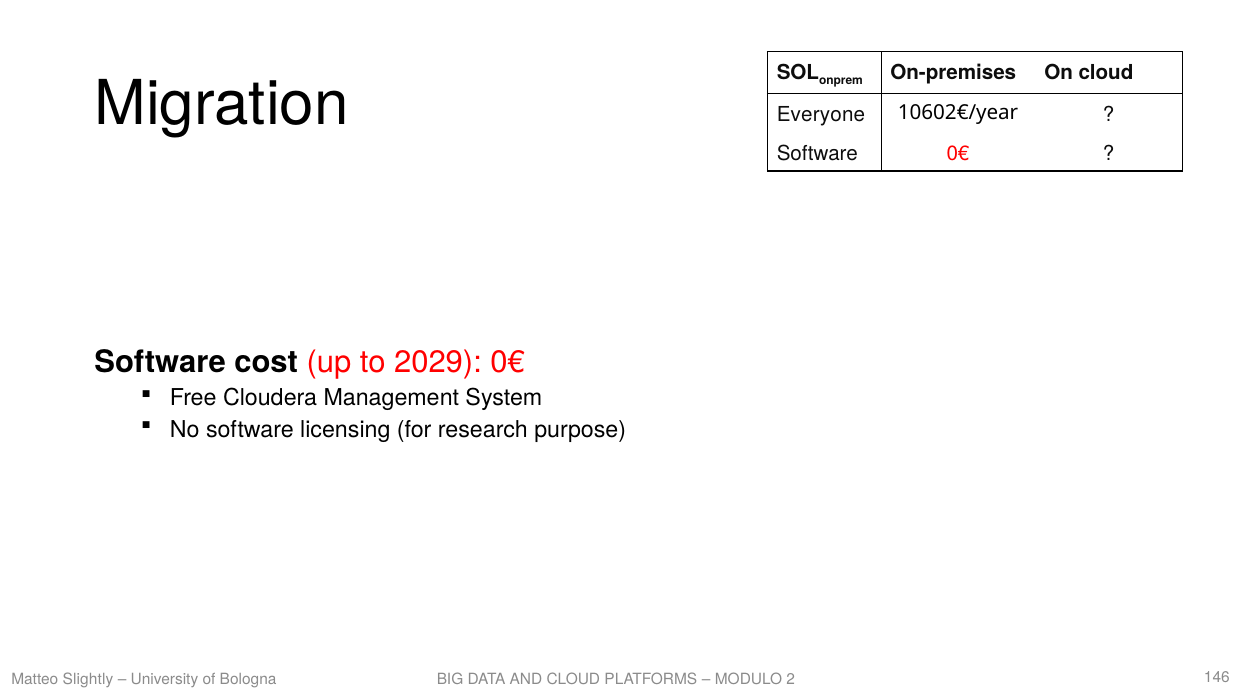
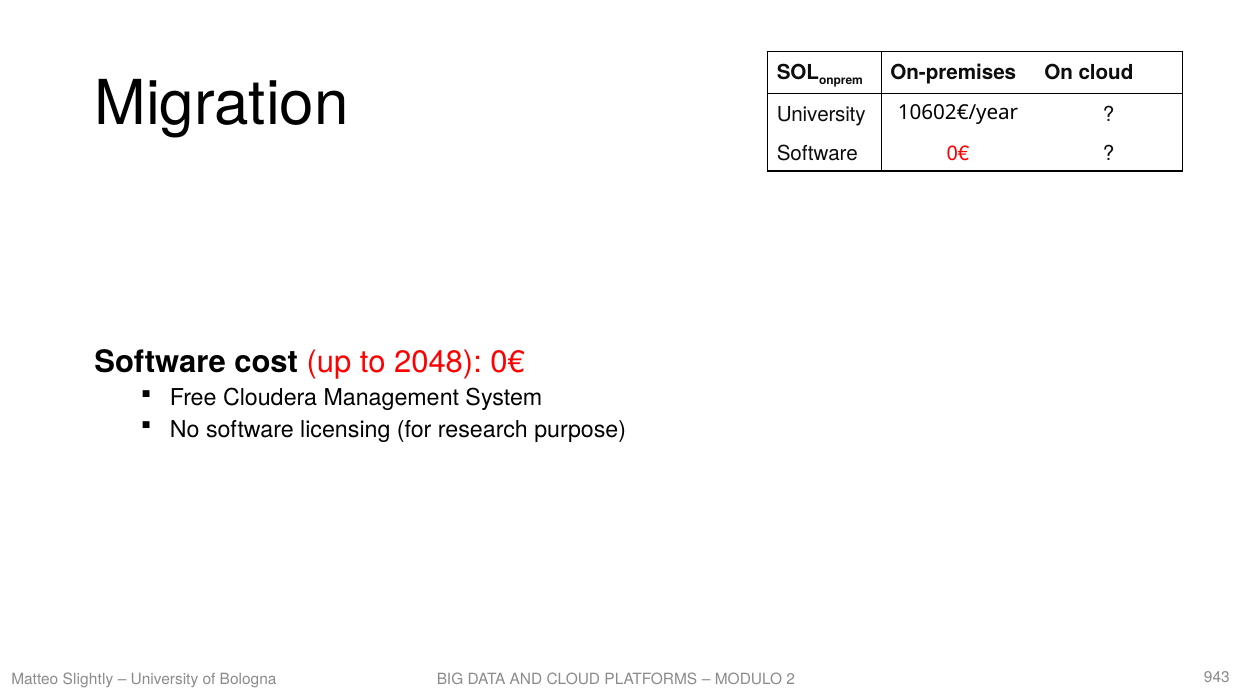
Everyone at (821, 115): Everyone -> University
2029: 2029 -> 2048
146: 146 -> 943
